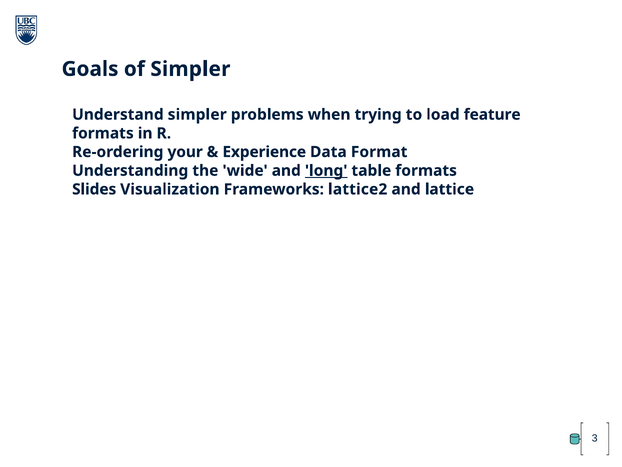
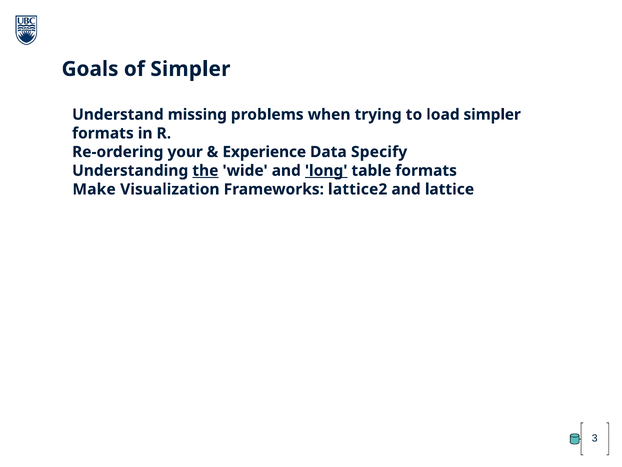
Understand simpler: simpler -> missing
load feature: feature -> simpler
Format: Format -> Specify
the underline: none -> present
Slides: Slides -> Make
